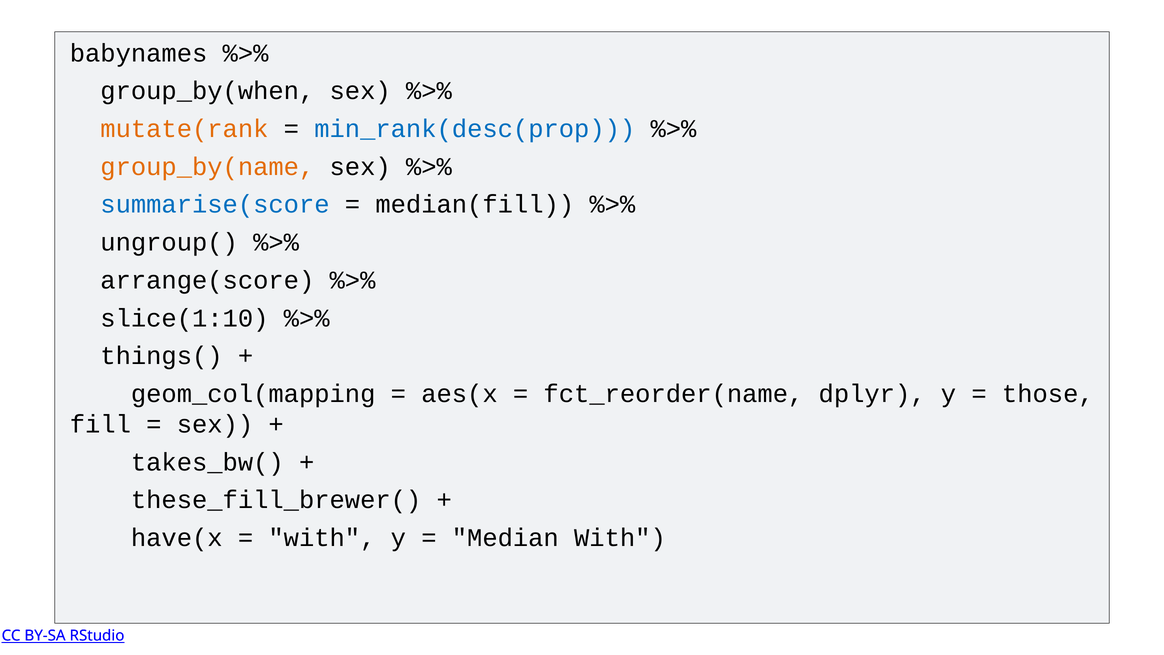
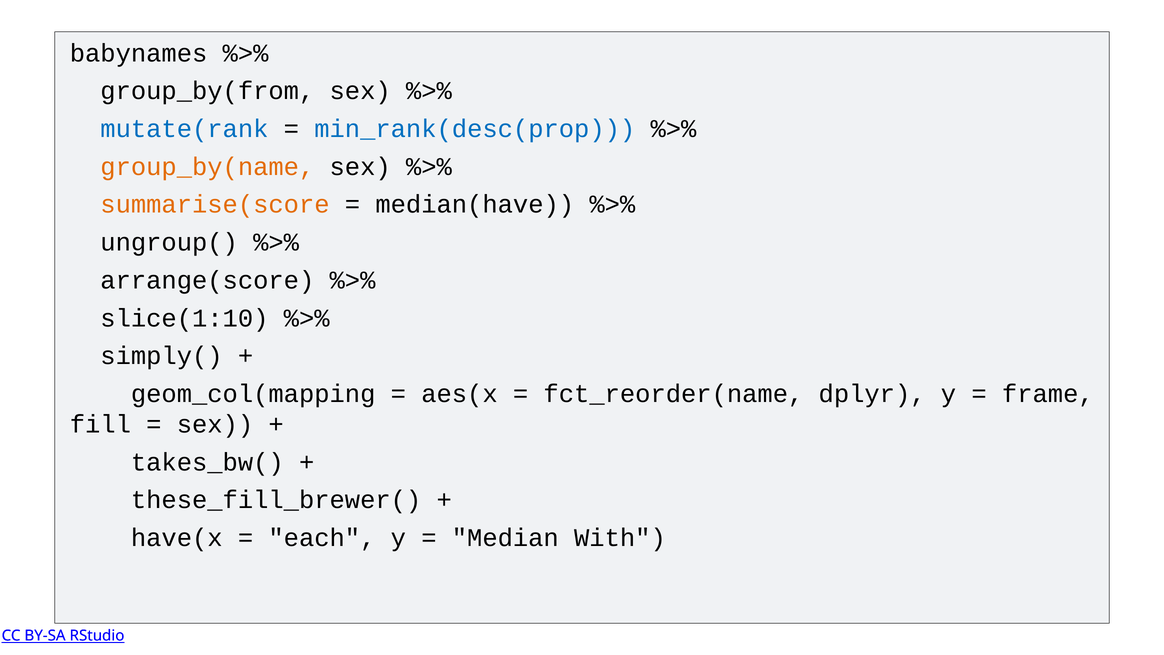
group_by(when: group_by(when -> group_by(from
mutate(rank colour: orange -> blue
summarise(score colour: blue -> orange
median(fill: median(fill -> median(have
things(: things( -> simply(
those: those -> frame
with at (322, 538): with -> each
